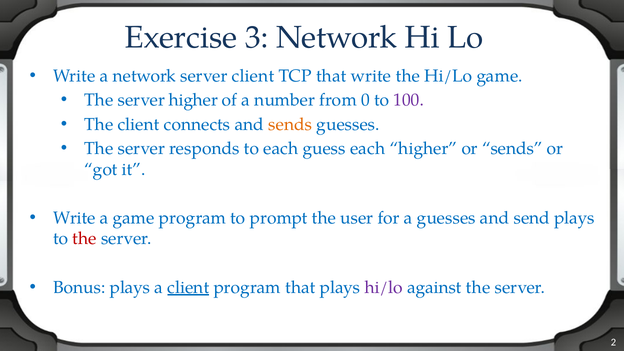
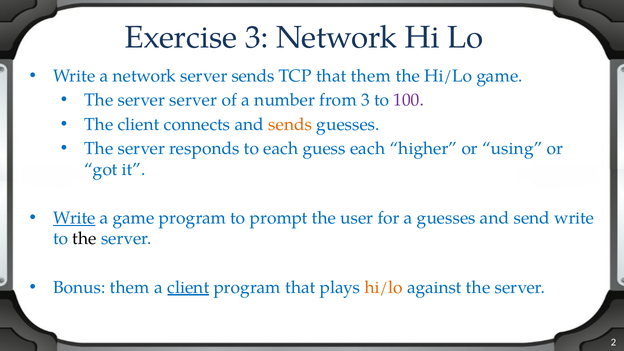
server client: client -> sends
that write: write -> them
server higher: higher -> server
from 0: 0 -> 3
or sends: sends -> using
Write at (74, 218) underline: none -> present
send plays: plays -> write
the at (84, 239) colour: red -> black
Bonus plays: plays -> them
hi/lo at (384, 287) colour: purple -> orange
